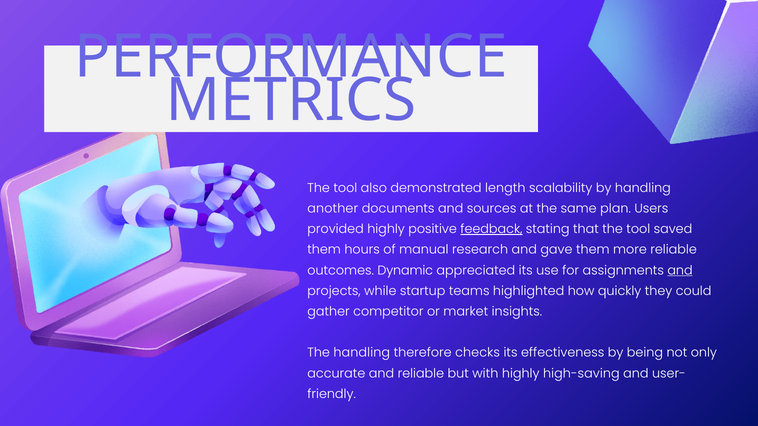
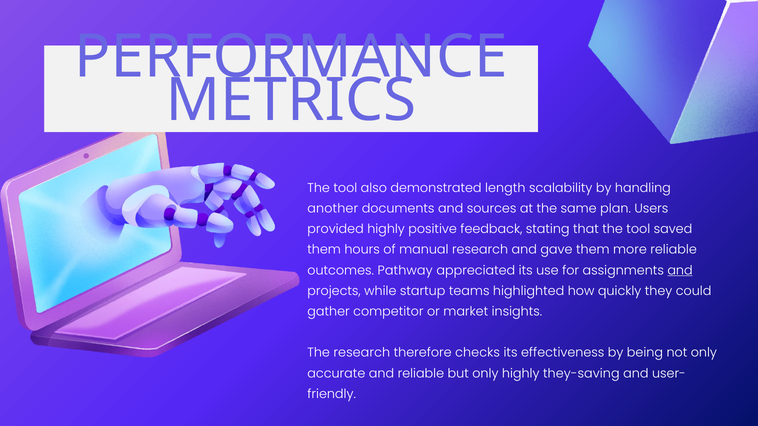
feedback underline: present -> none
Dynamic: Dynamic -> Pathway
The handling: handling -> research
but with: with -> only
high-saving: high-saving -> they-saving
